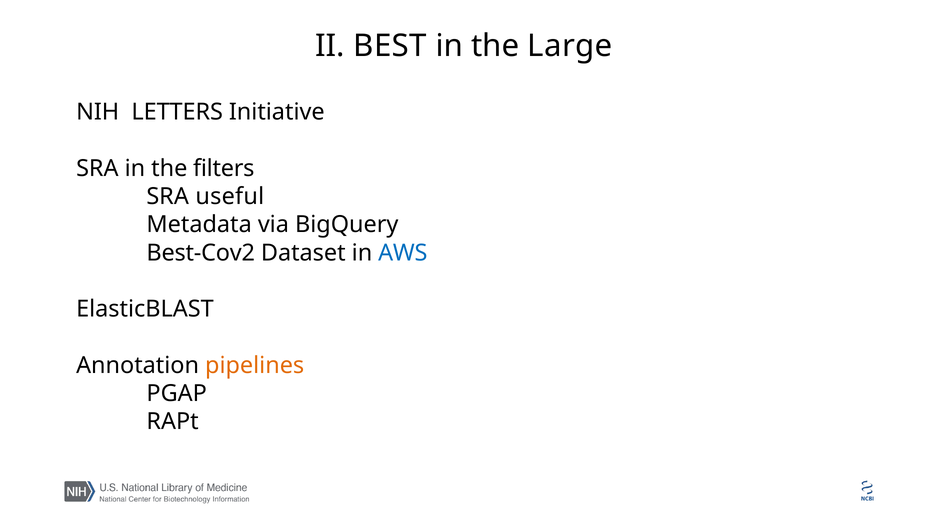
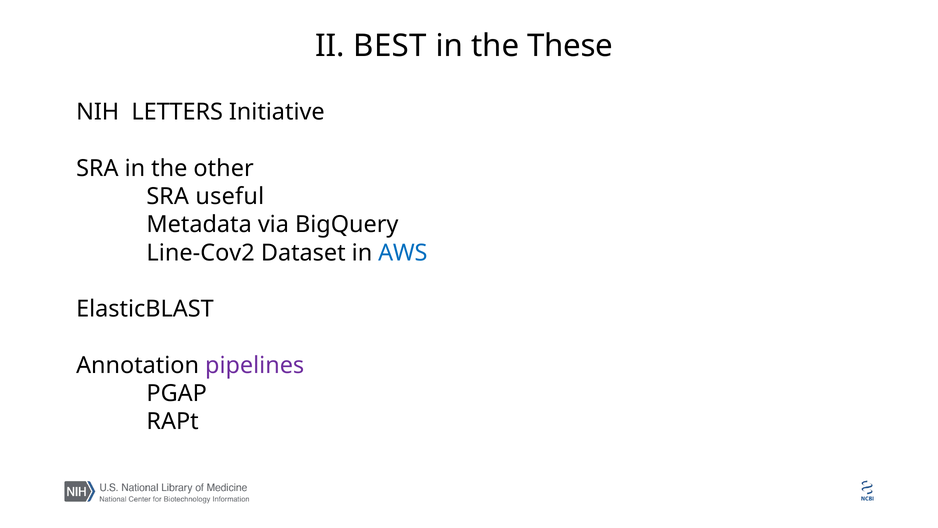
Large: Large -> These
filters: filters -> other
Best-Cov2: Best-Cov2 -> Line-Cov2
pipelines colour: orange -> purple
